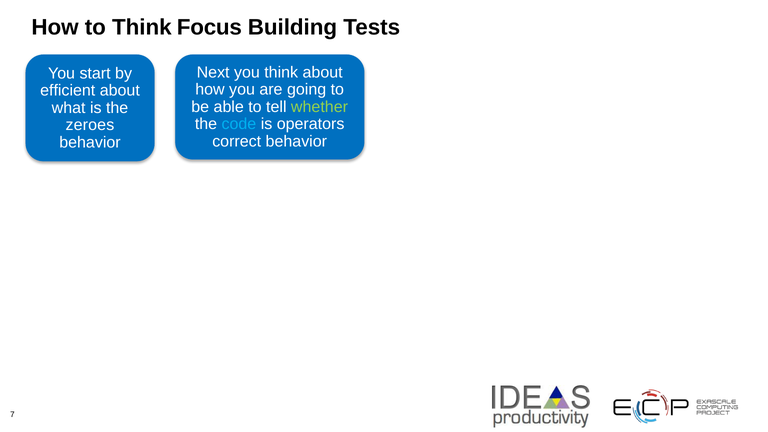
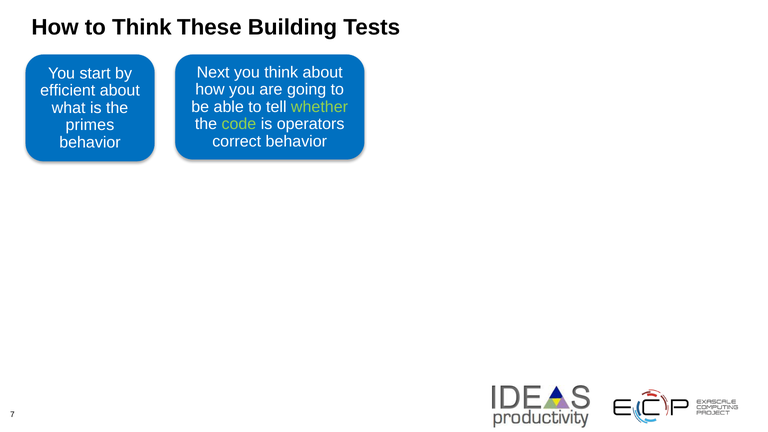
Focus: Focus -> These
code colour: light blue -> light green
zeroes: zeroes -> primes
